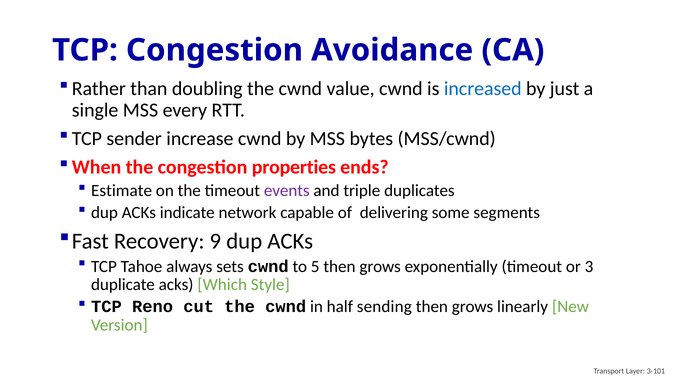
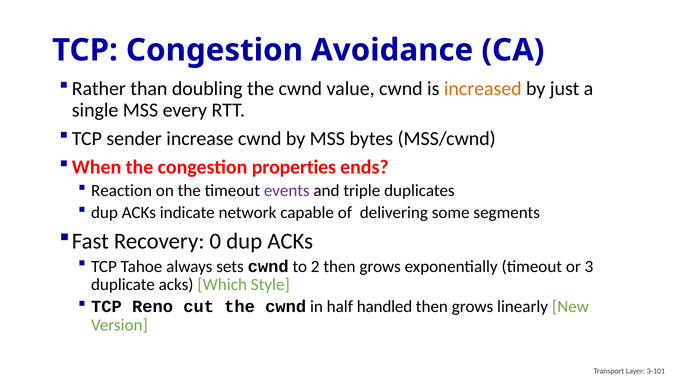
increased colour: blue -> orange
Estimate: Estimate -> Reaction
9: 9 -> 0
5: 5 -> 2
sending: sending -> handled
